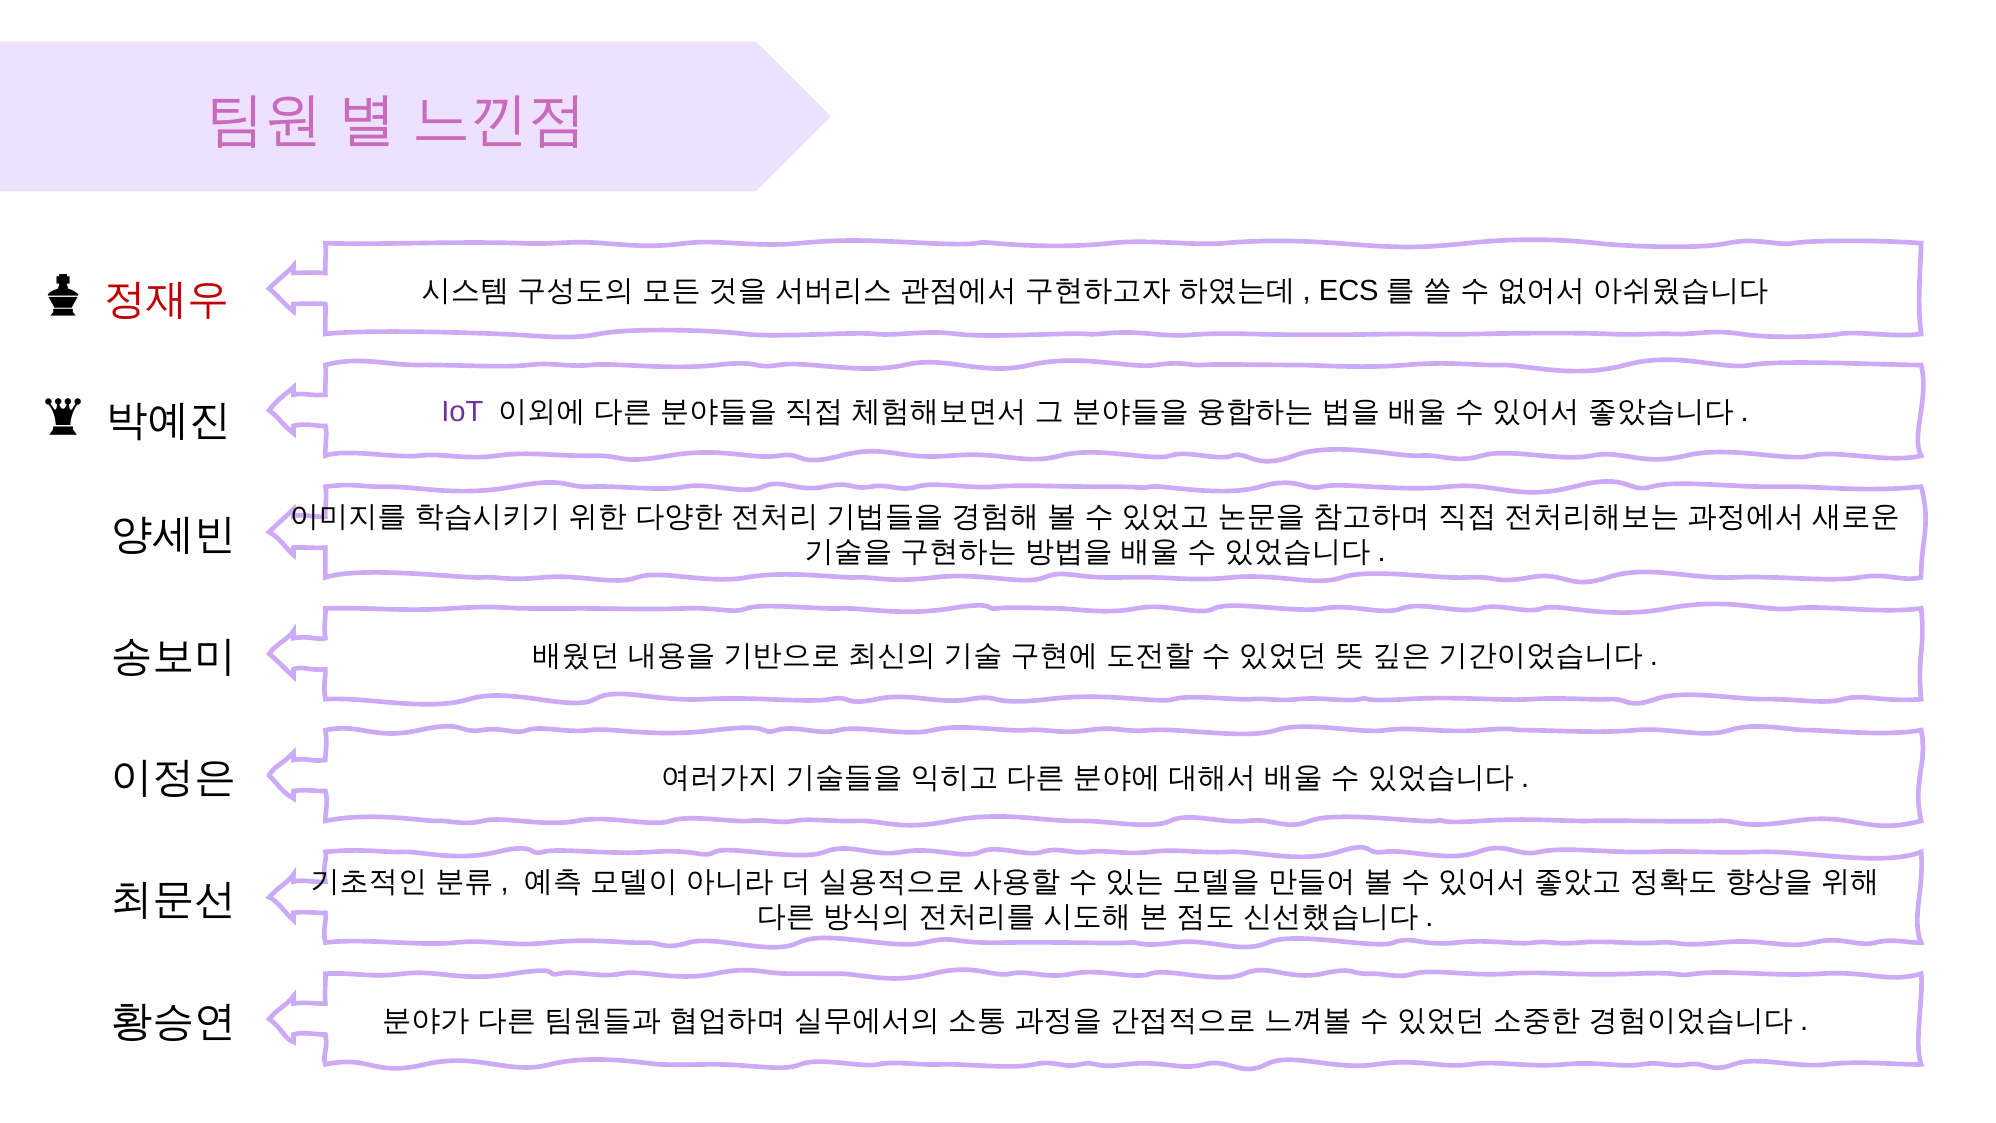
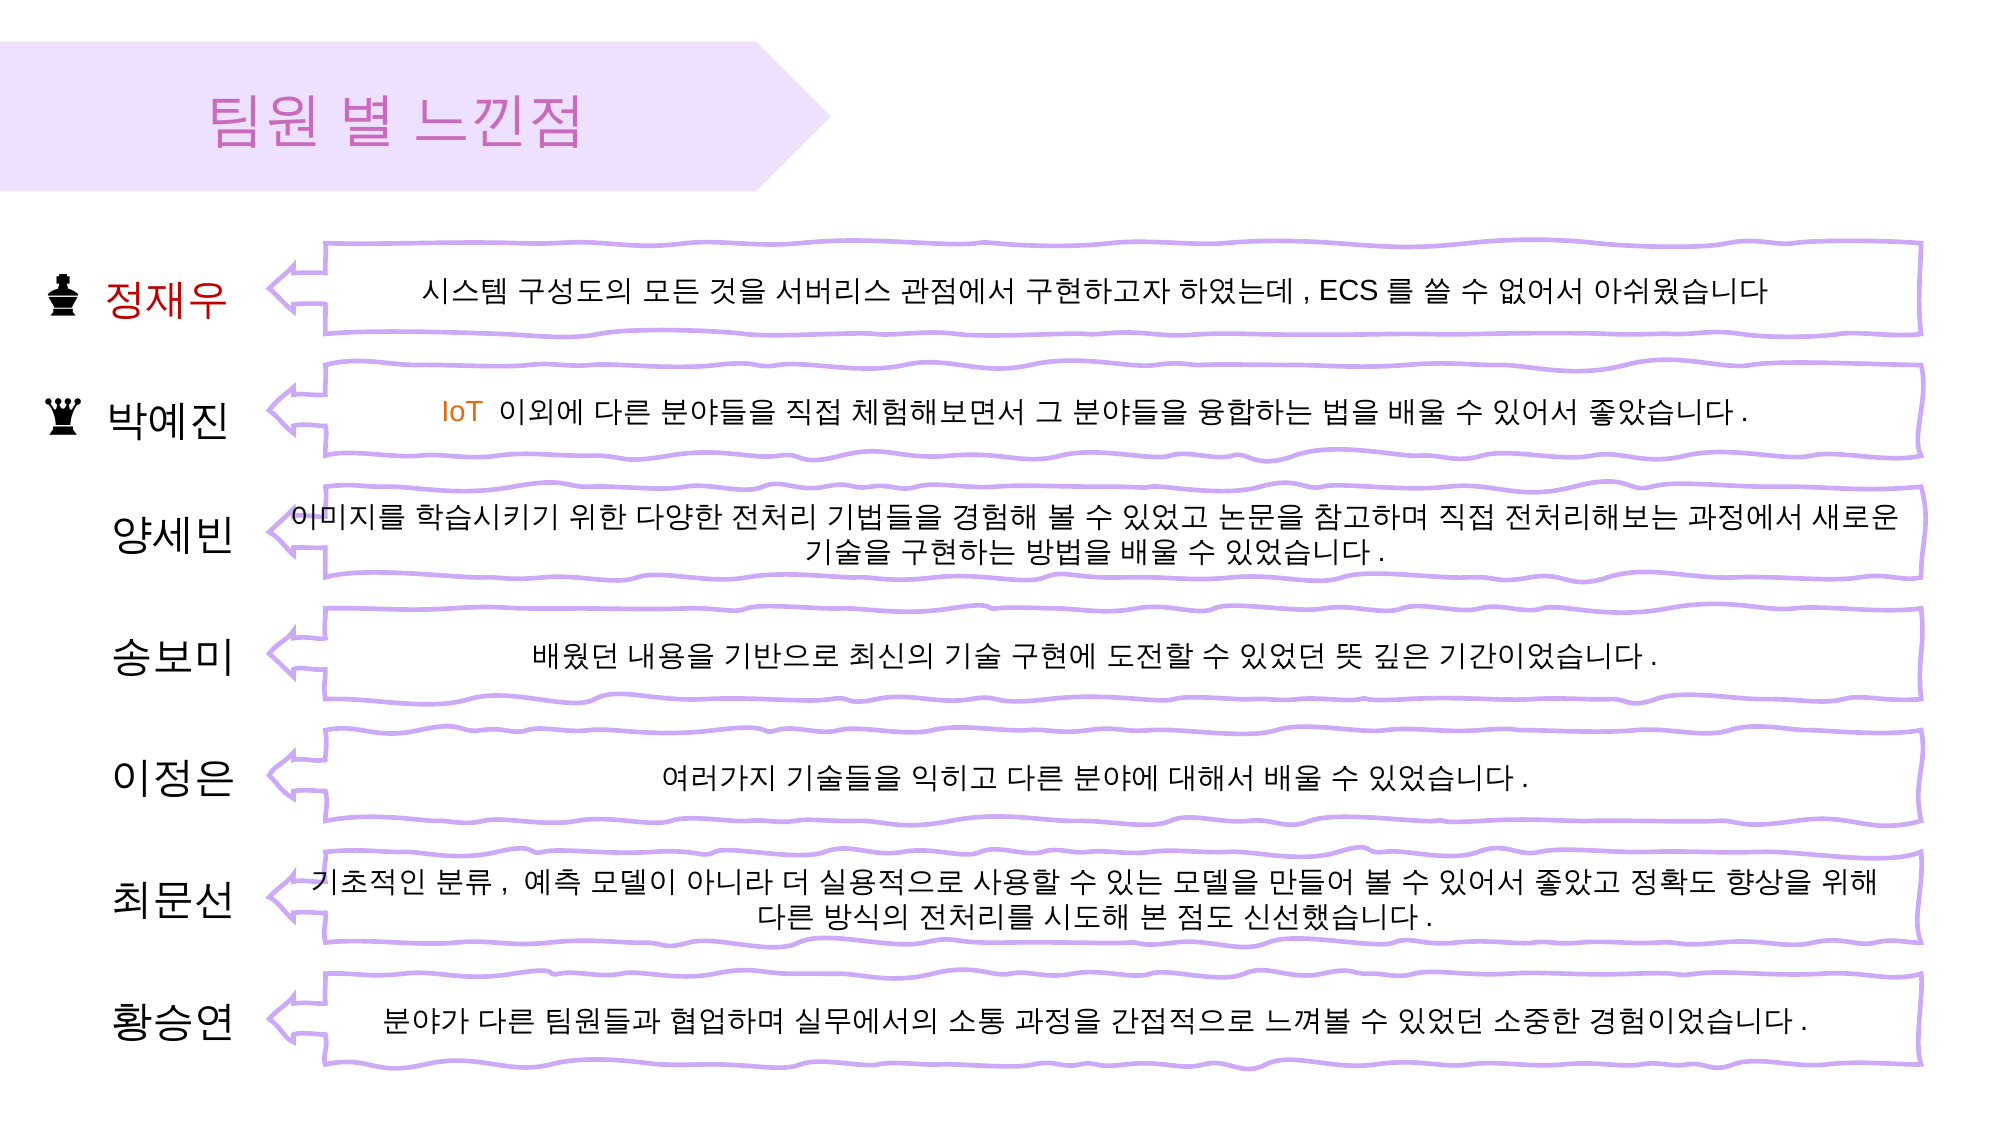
IoT colour: purple -> orange
